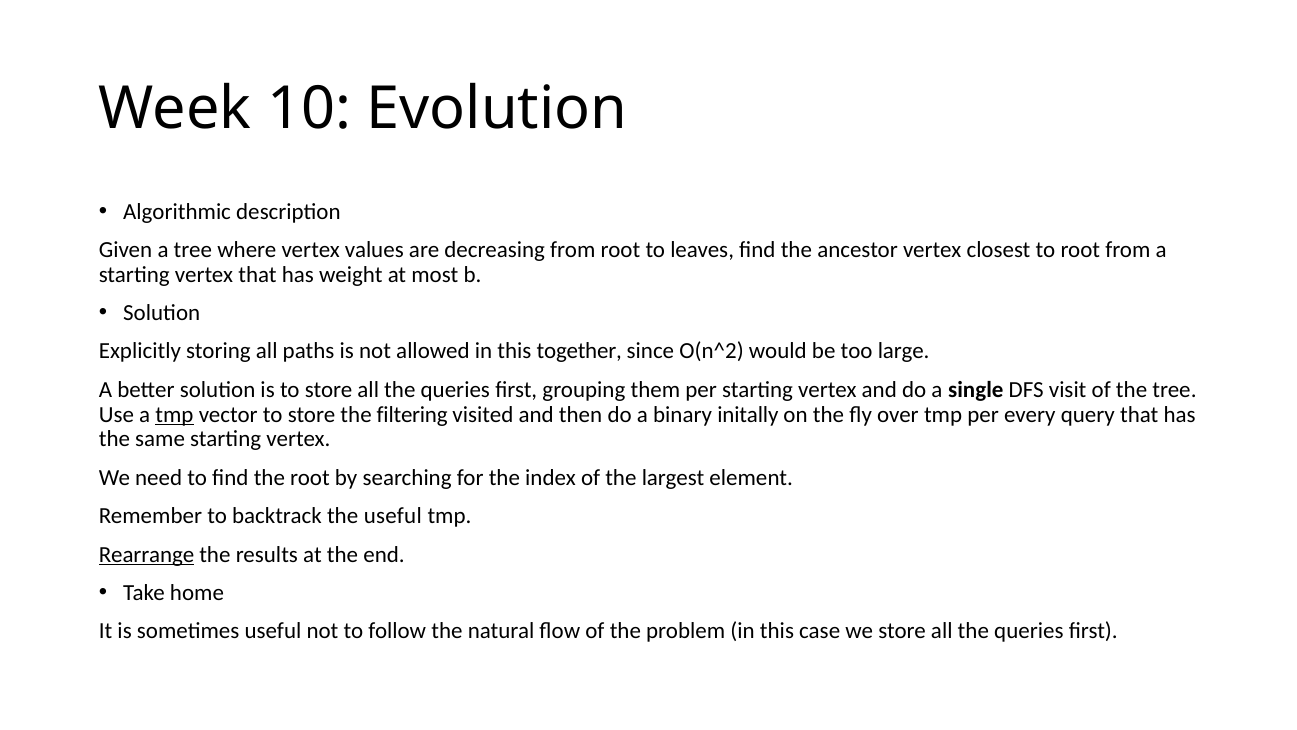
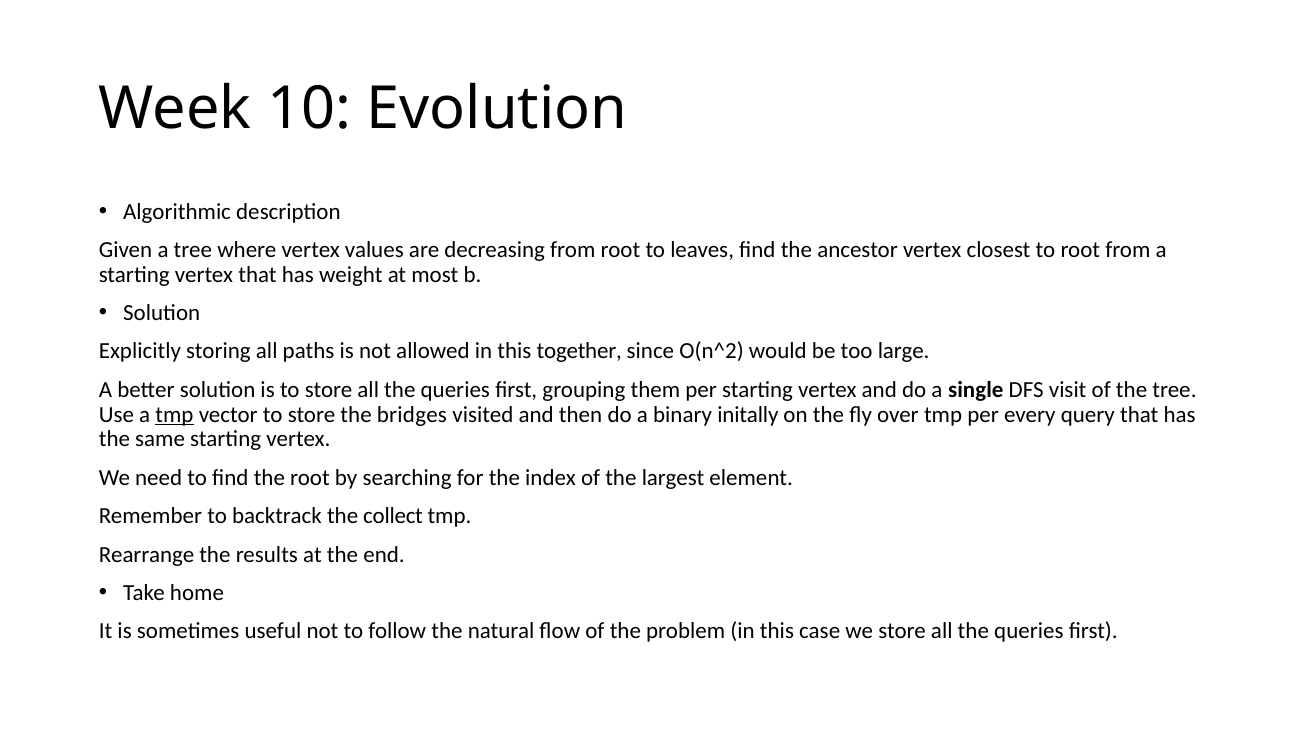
filtering: filtering -> bridges
the useful: useful -> collect
Rearrange underline: present -> none
